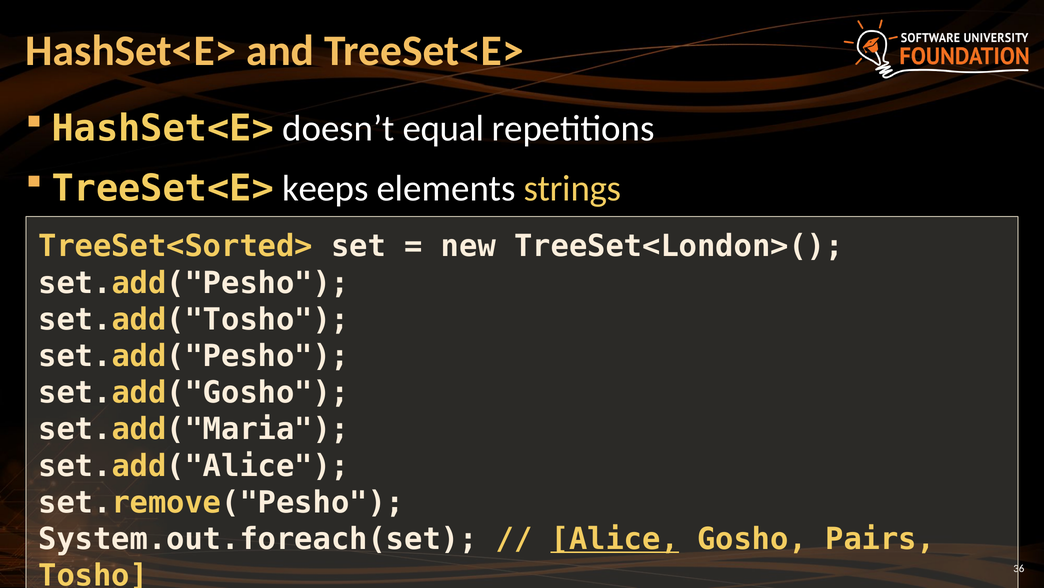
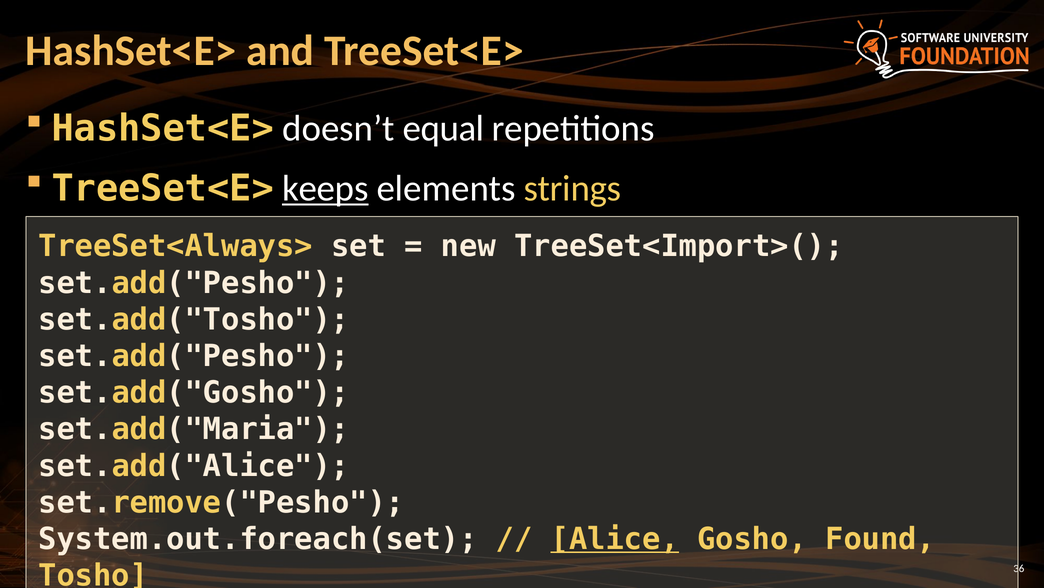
keeps underline: none -> present
TreeSet<Sorted>: TreeSet<Sorted> -> TreeSet<Always>
TreeSet<London>(: TreeSet<London>( -> TreeSet<Import>(
Pairs: Pairs -> Found
